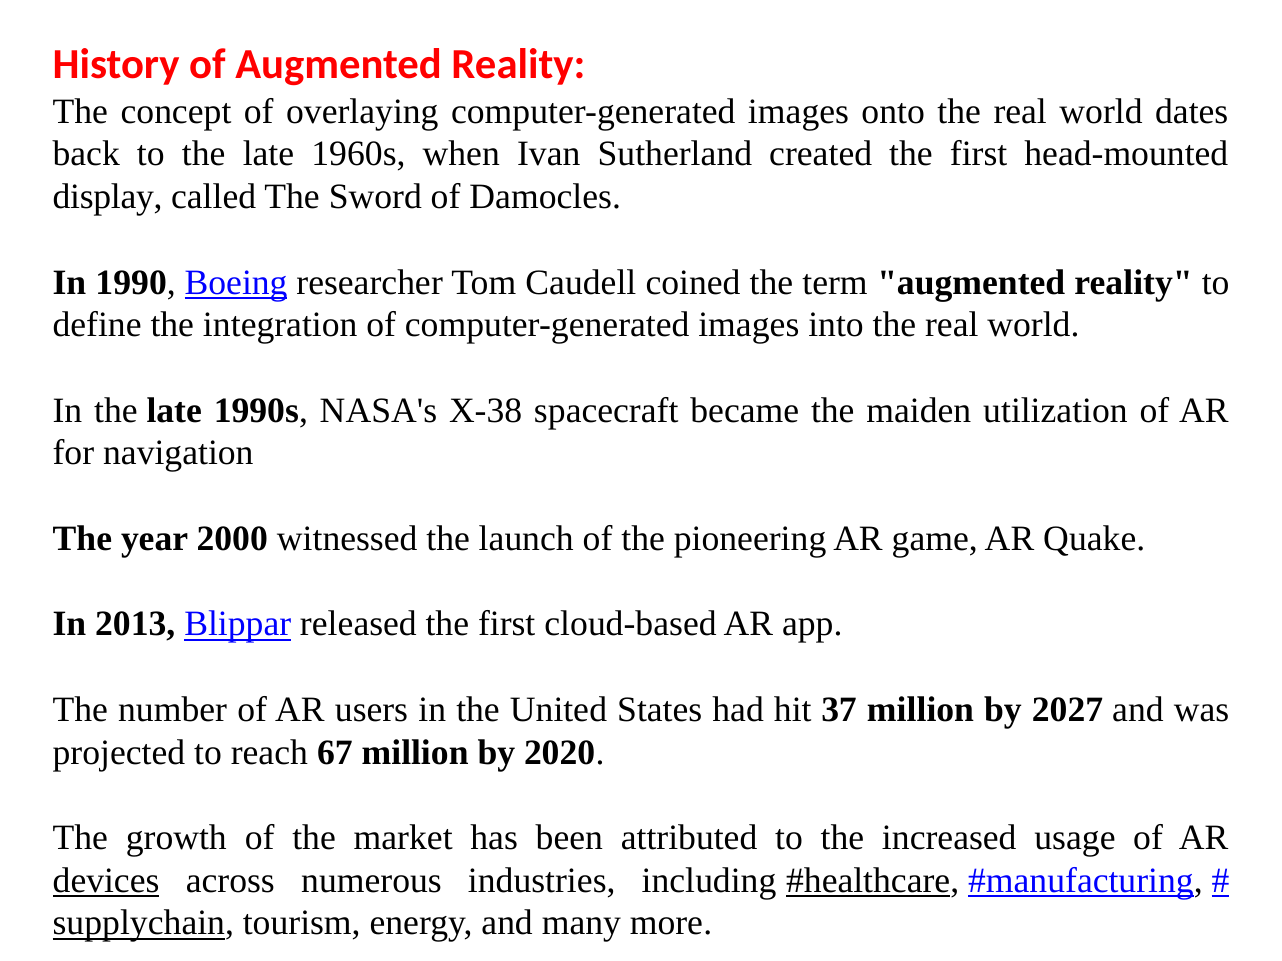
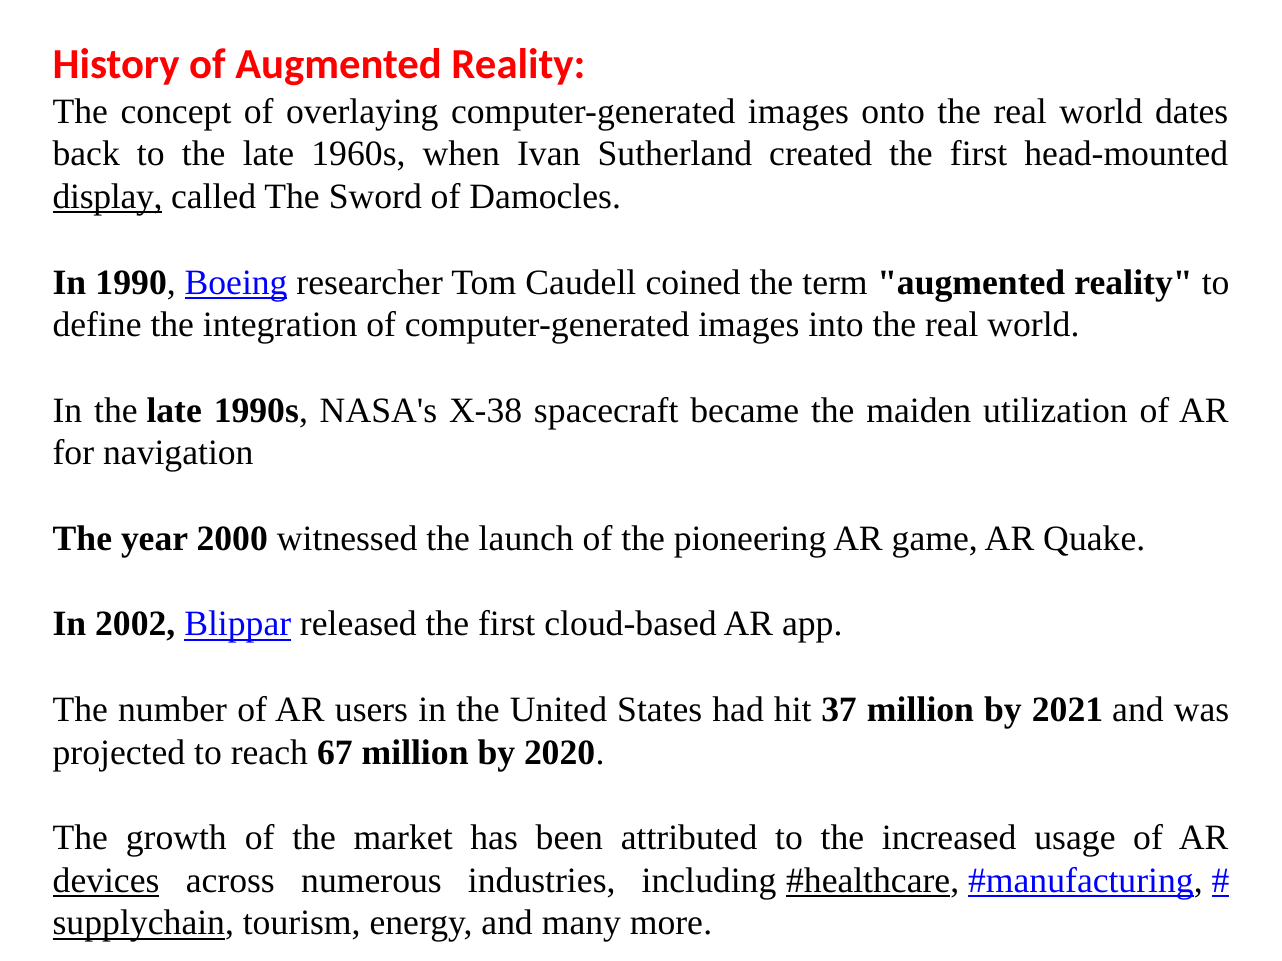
display underline: none -> present
2013: 2013 -> 2002
2027: 2027 -> 2021
